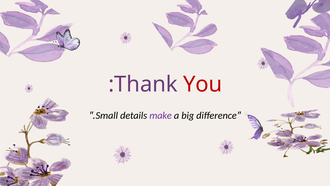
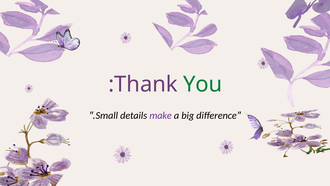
You colour: red -> green
